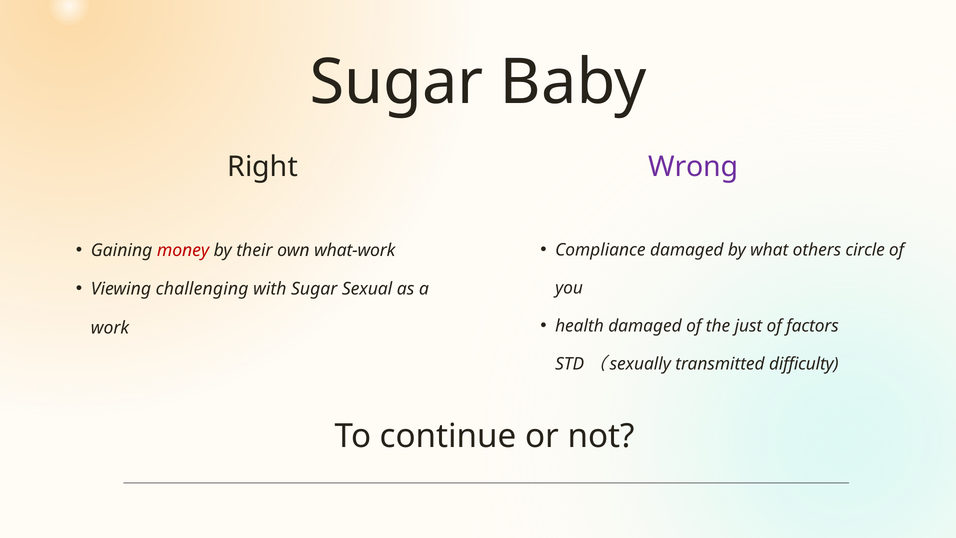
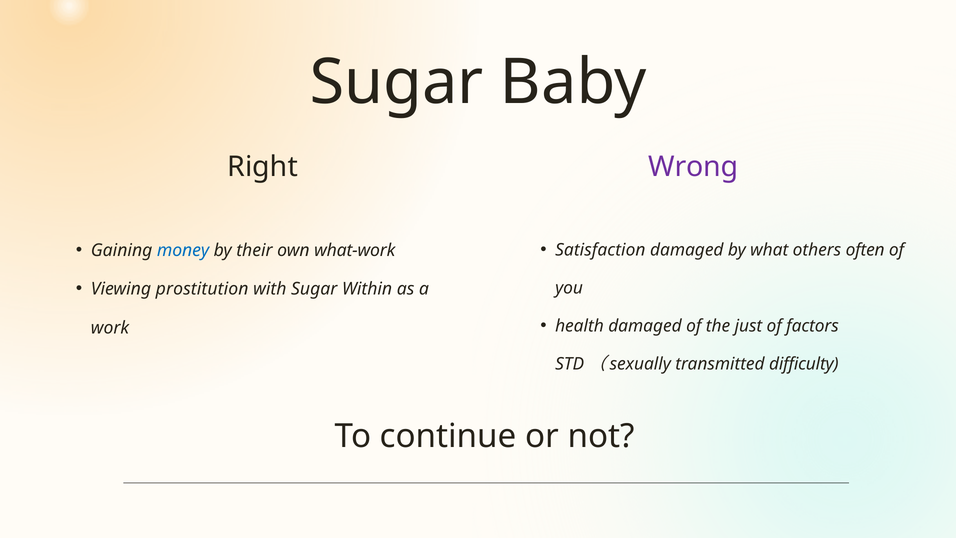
Compliance: Compliance -> Satisfaction
circle: circle -> often
money colour: red -> blue
challenging: challenging -> prostitution
Sexual: Sexual -> Within
